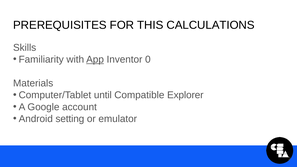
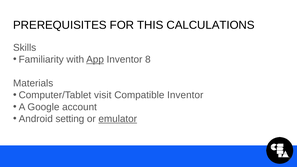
0: 0 -> 8
until: until -> visit
Compatible Explorer: Explorer -> Inventor
emulator underline: none -> present
